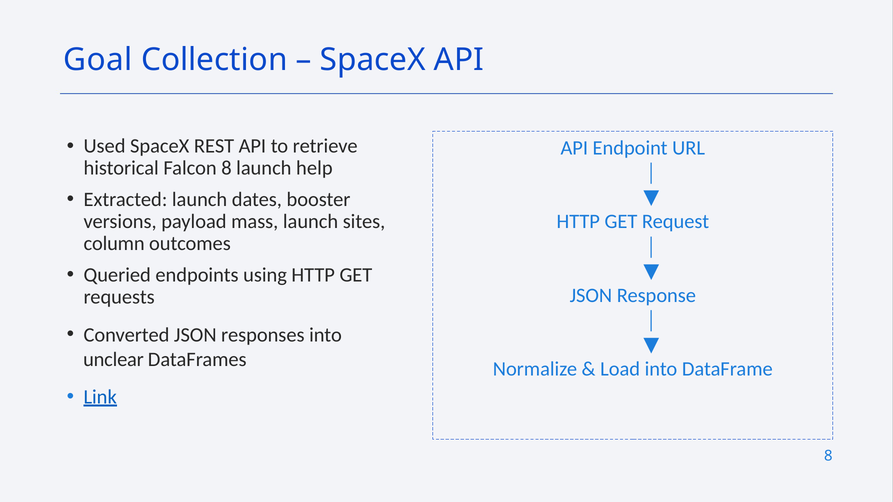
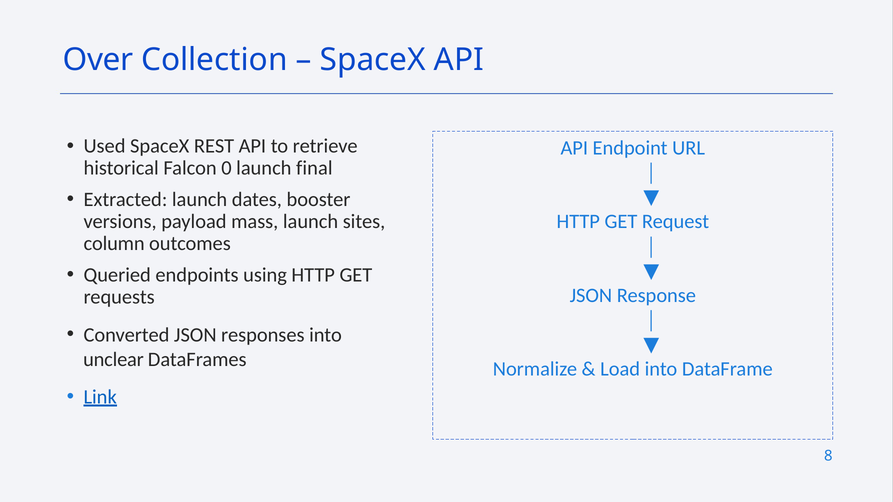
Goal: Goal -> Over
Falcon 8: 8 -> 0
help: help -> final
